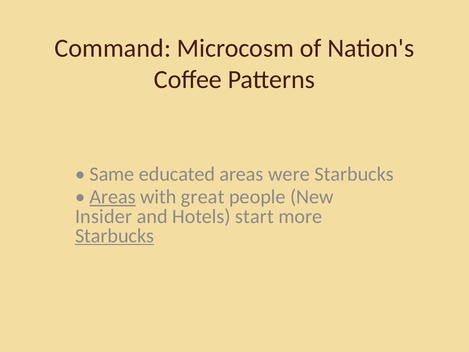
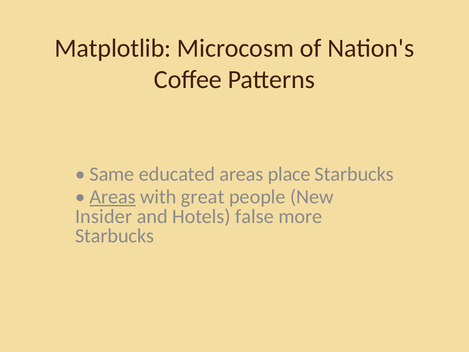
Command: Command -> Matplotlib
were: were -> place
start: start -> false
Starbucks at (115, 236) underline: present -> none
